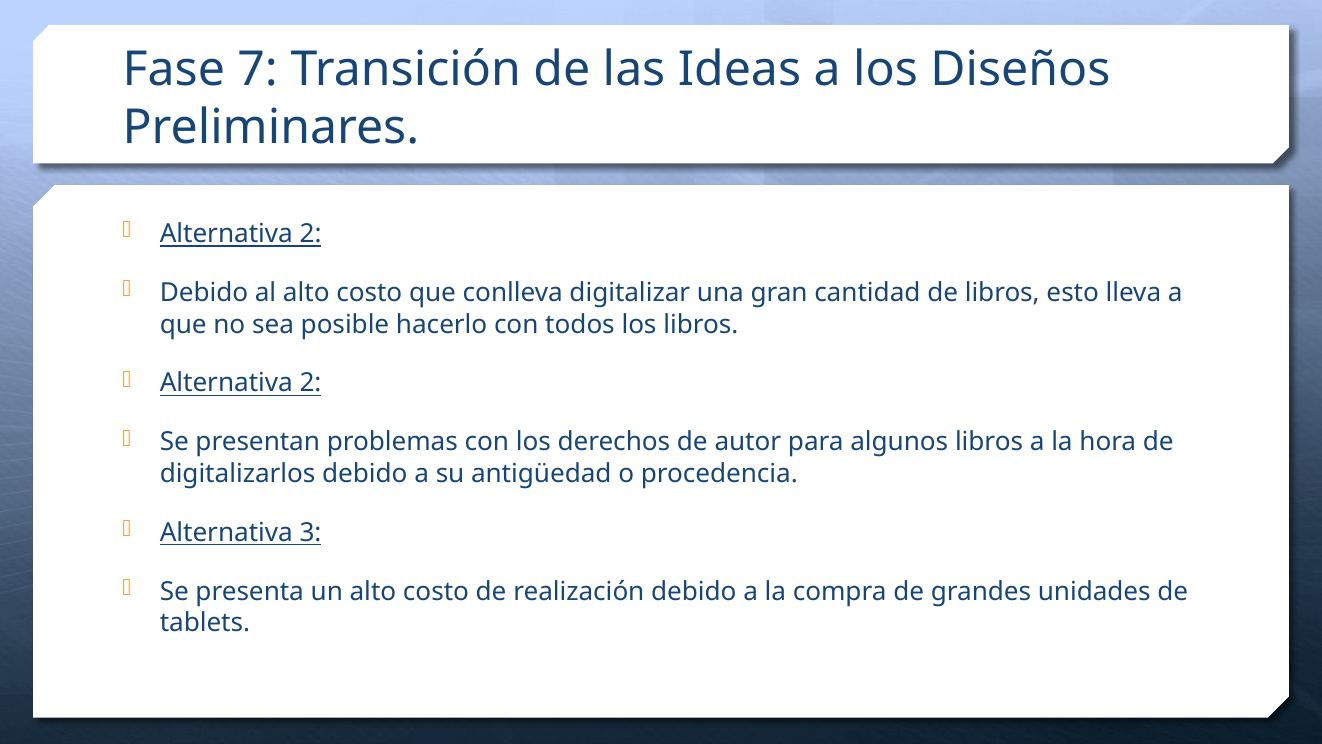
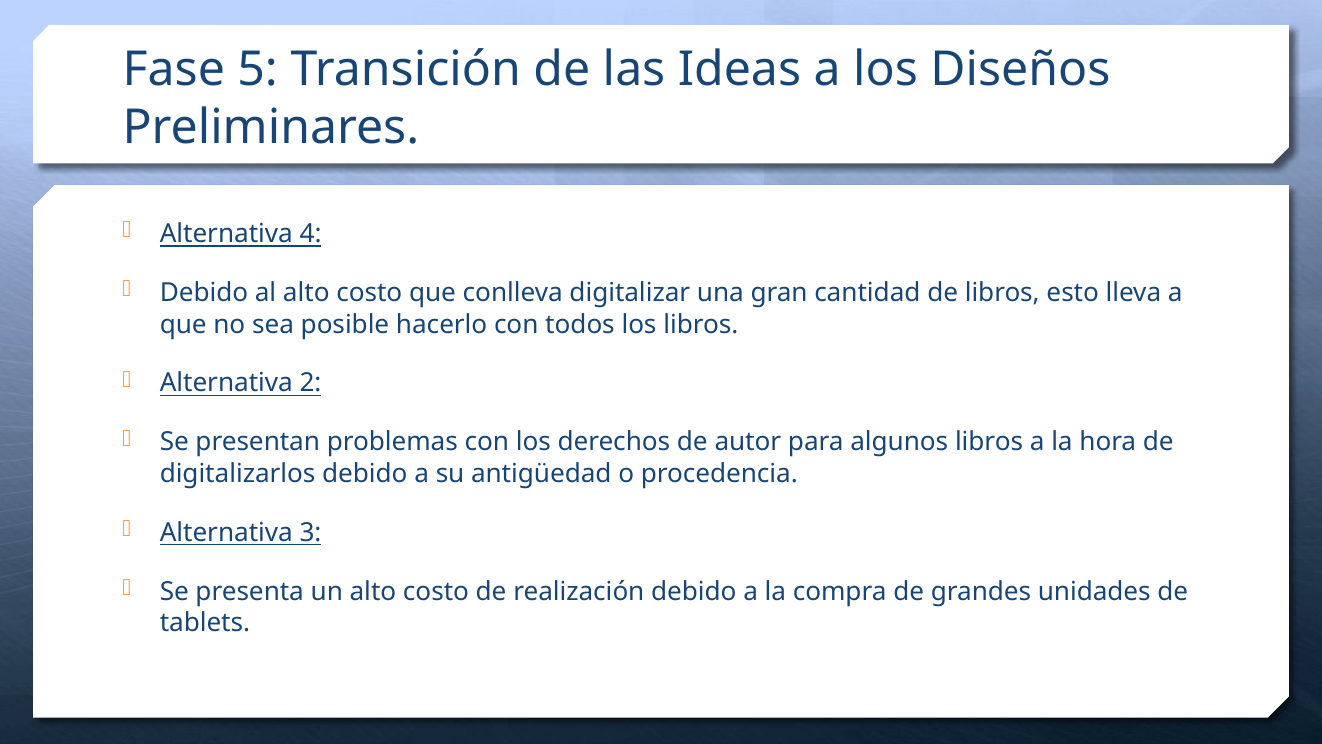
7: 7 -> 5
2 at (311, 234): 2 -> 4
